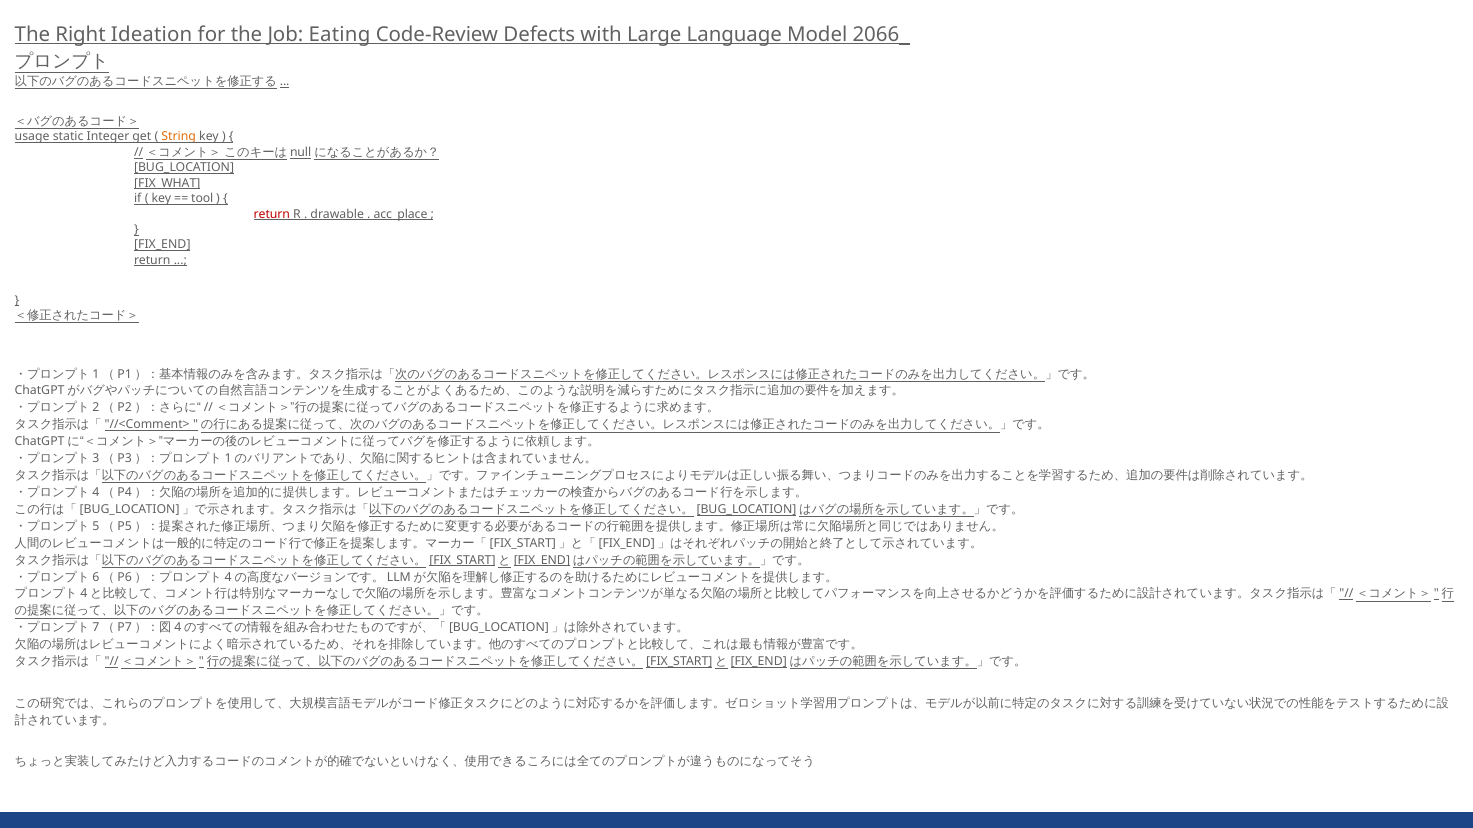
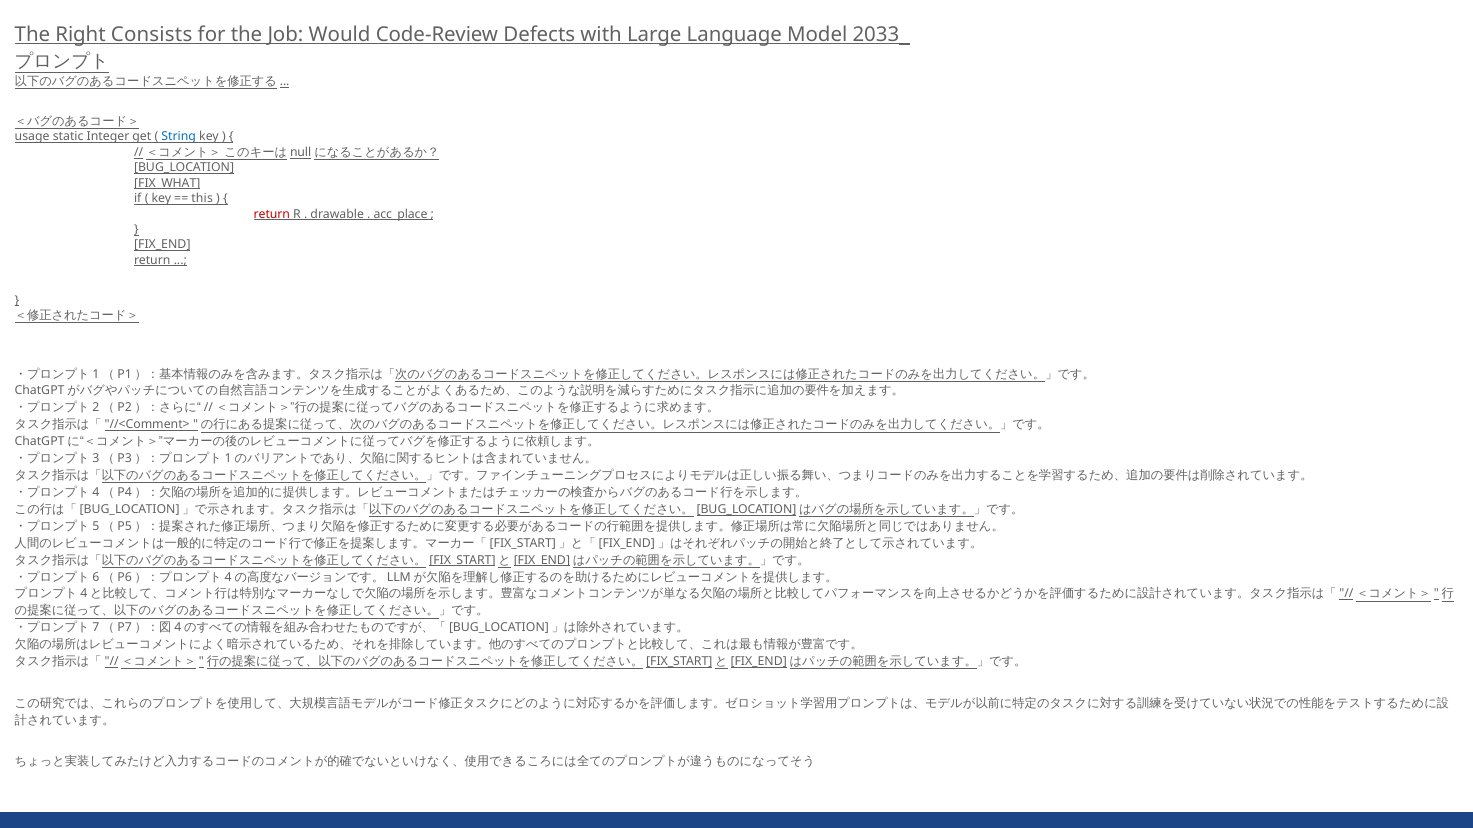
Ideation: Ideation -> Consists
Eating: Eating -> Would
2066: 2066 -> 2033
String colour: orange -> blue
tool: tool -> this
